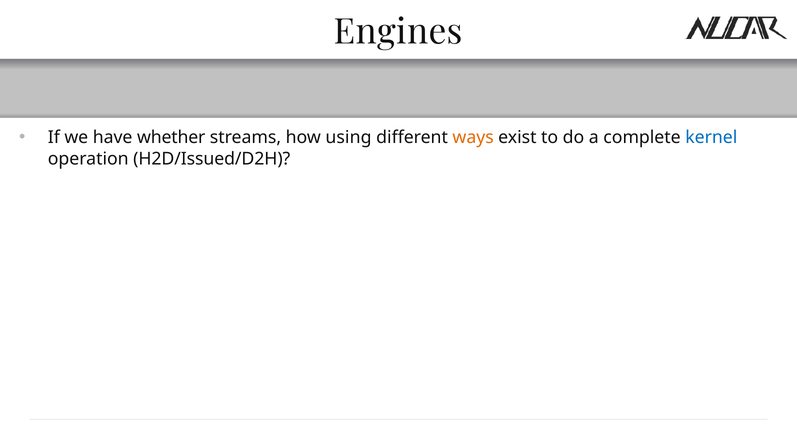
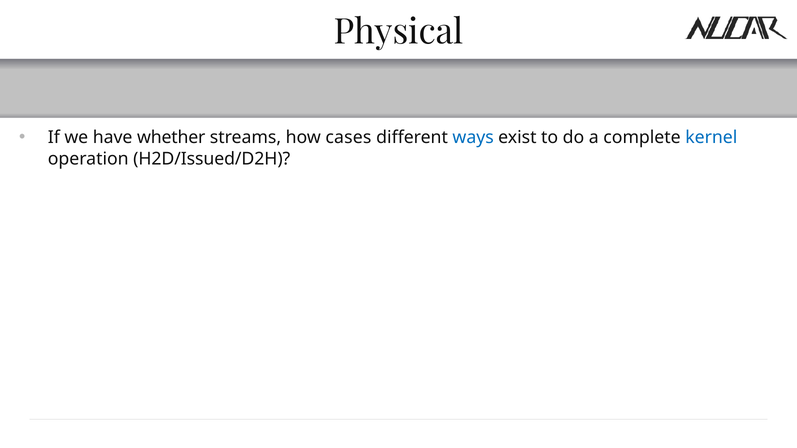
Engines: Engines -> Physical
using: using -> cases
ways colour: orange -> blue
